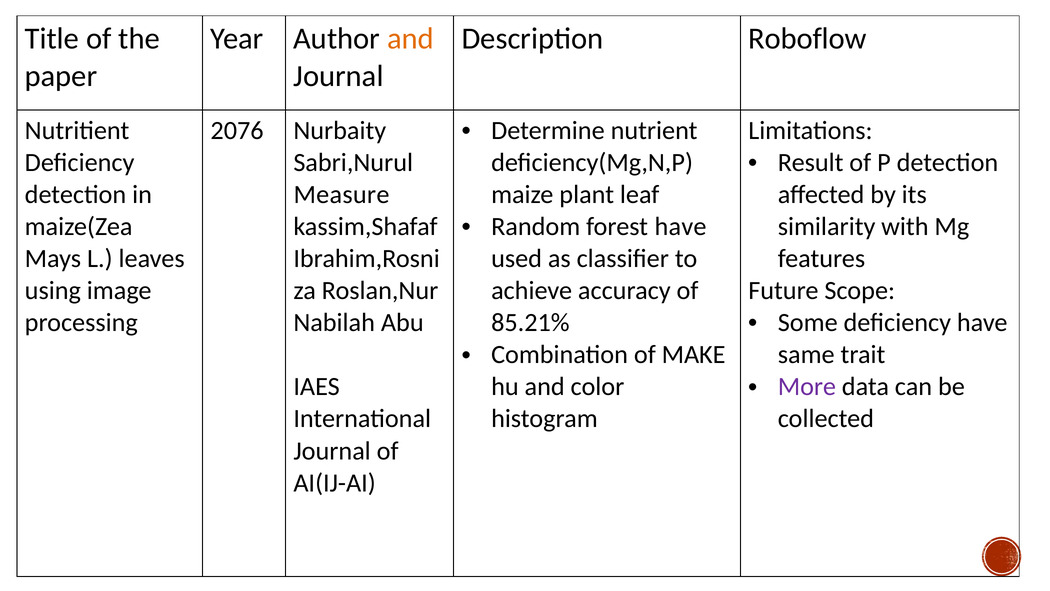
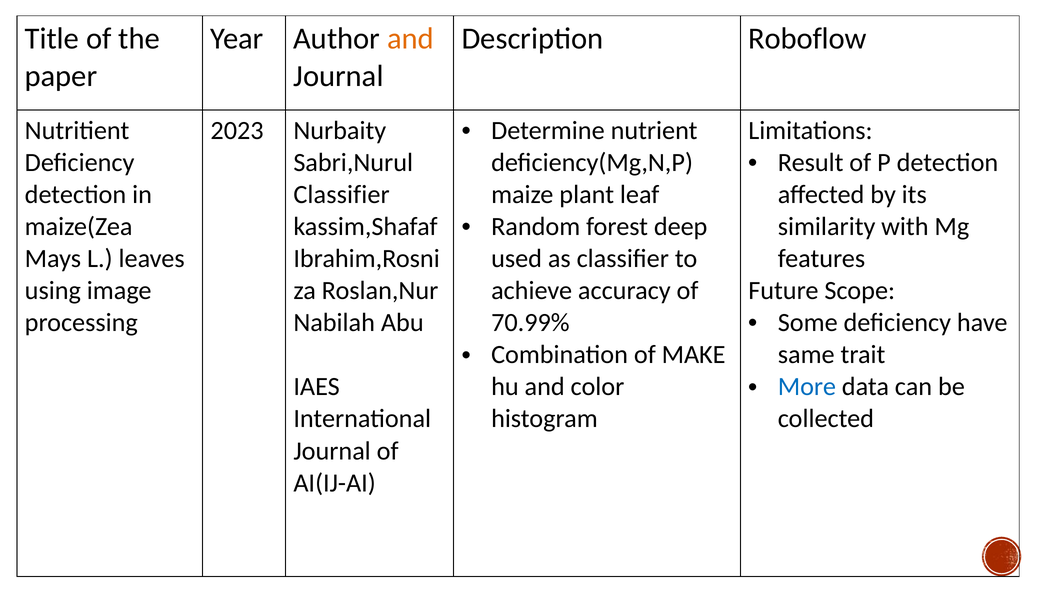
2076: 2076 -> 2023
Measure at (341, 194): Measure -> Classifier
forest have: have -> deep
85.21%: 85.21% -> 70.99%
More colour: purple -> blue
